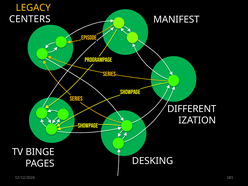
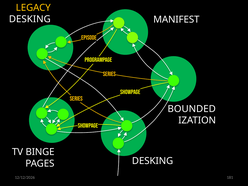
CENTERS at (30, 19): CENTERS -> DESKING
DIFFERENT: DIFFERENT -> BOUNDED
